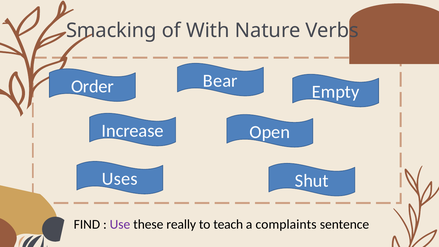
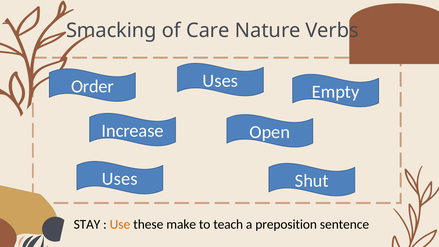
With: With -> Care
Bear at (220, 81): Bear -> Uses
FIND: FIND -> STAY
Use colour: purple -> orange
really: really -> make
complaints: complaints -> preposition
